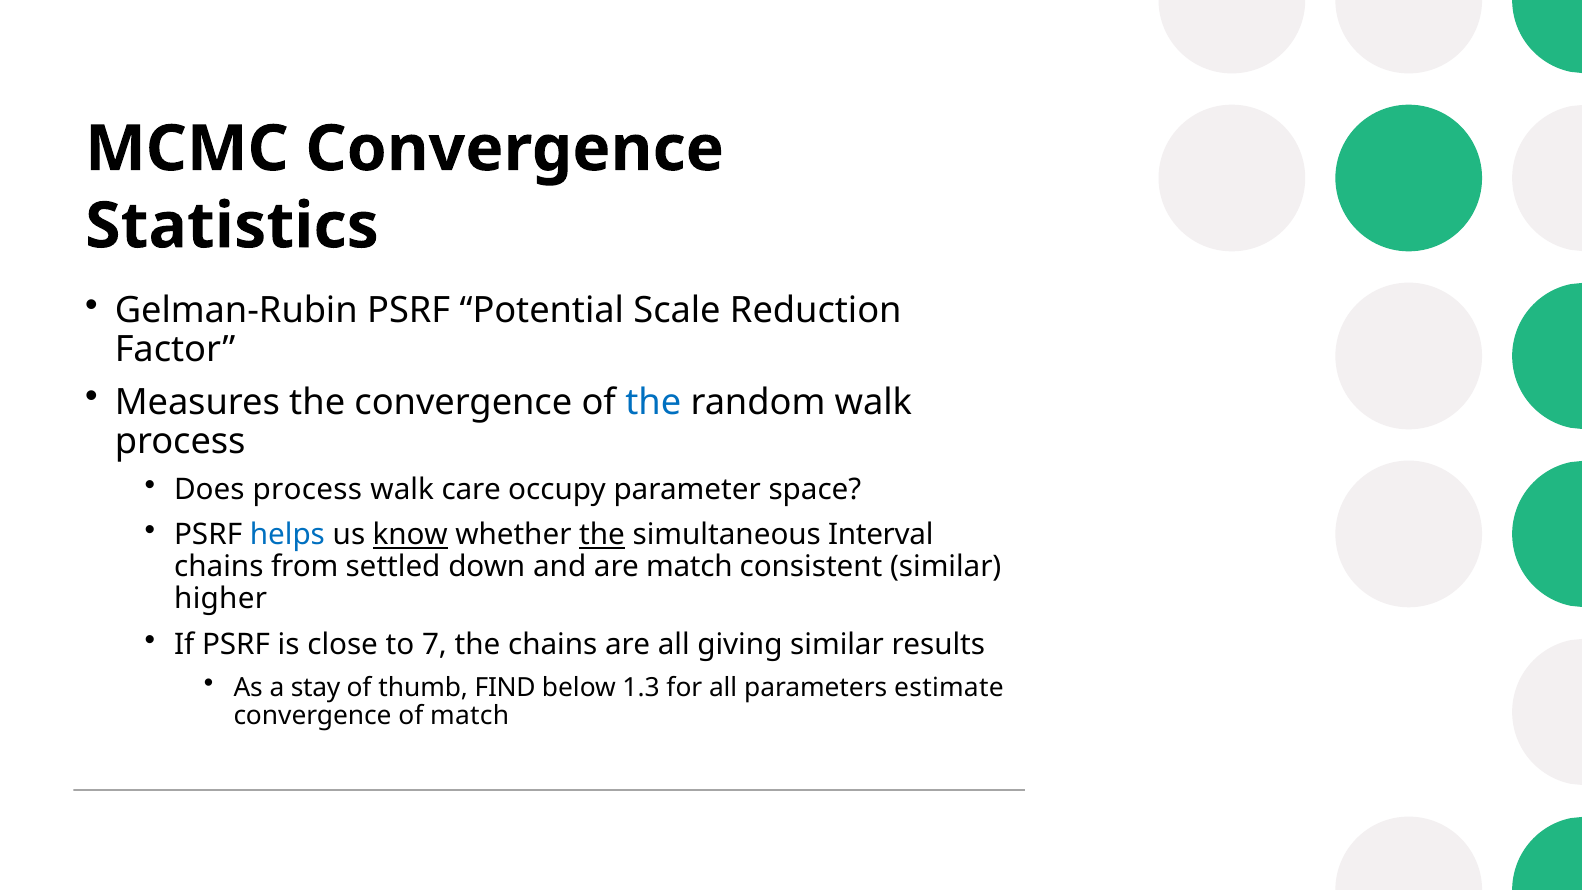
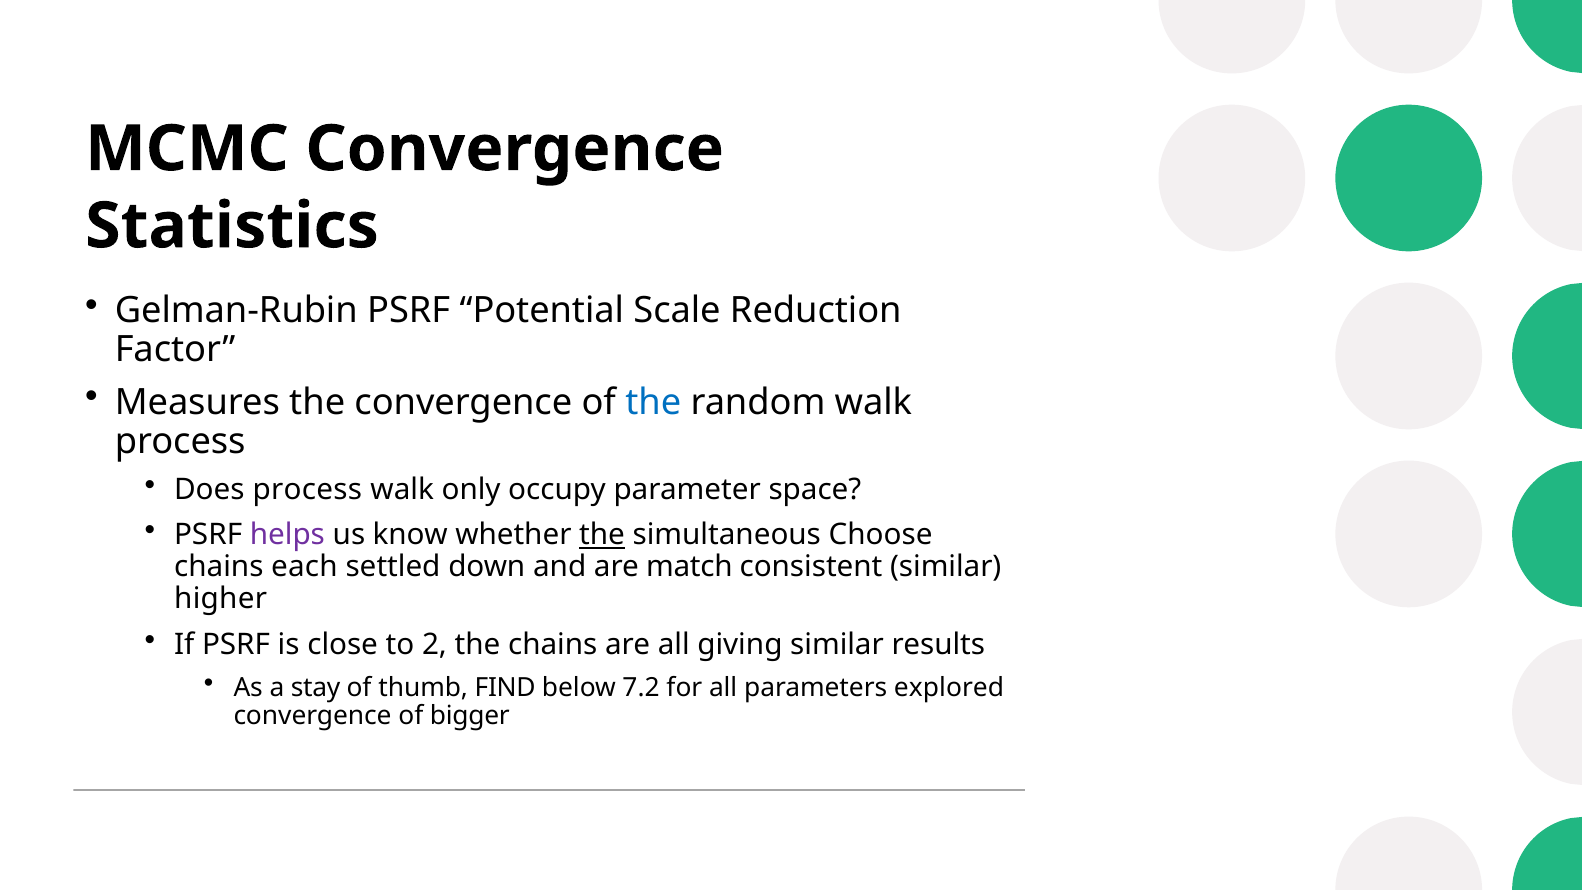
care: care -> only
helps colour: blue -> purple
know underline: present -> none
Interval: Interval -> Choose
from: from -> each
7: 7 -> 2
1.3: 1.3 -> 7.2
estimate: estimate -> explored
of match: match -> bigger
